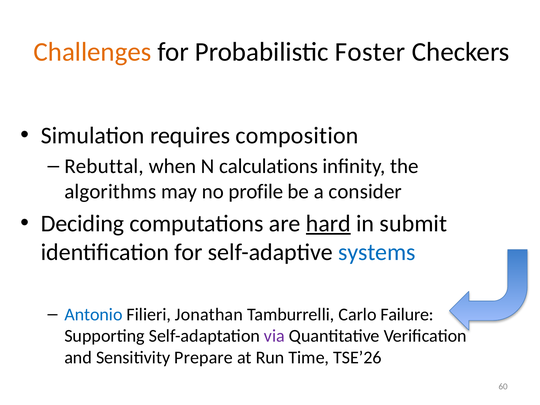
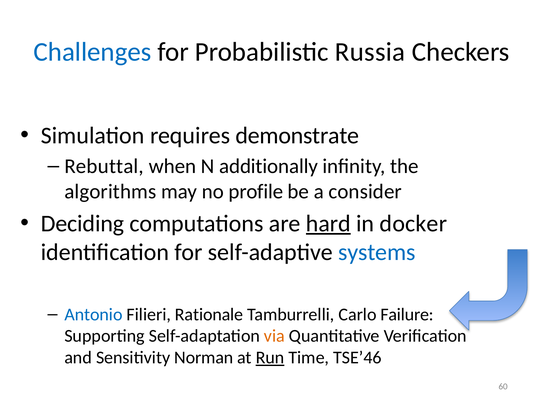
Challenges colour: orange -> blue
Foster: Foster -> Russia
composition: composition -> demonstrate
calculations: calculations -> additionally
submit: submit -> docker
Jonathan: Jonathan -> Rationale
via colour: purple -> orange
Prepare: Prepare -> Norman
Run underline: none -> present
TSE’26: TSE’26 -> TSE’46
